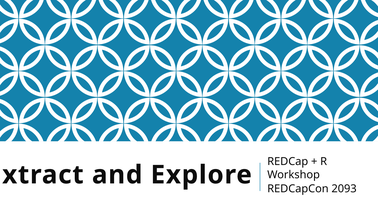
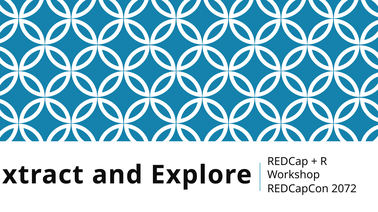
2093: 2093 -> 2072
